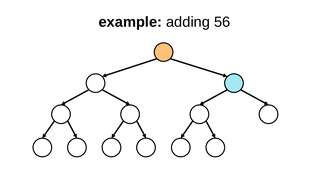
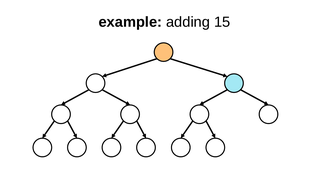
56: 56 -> 15
